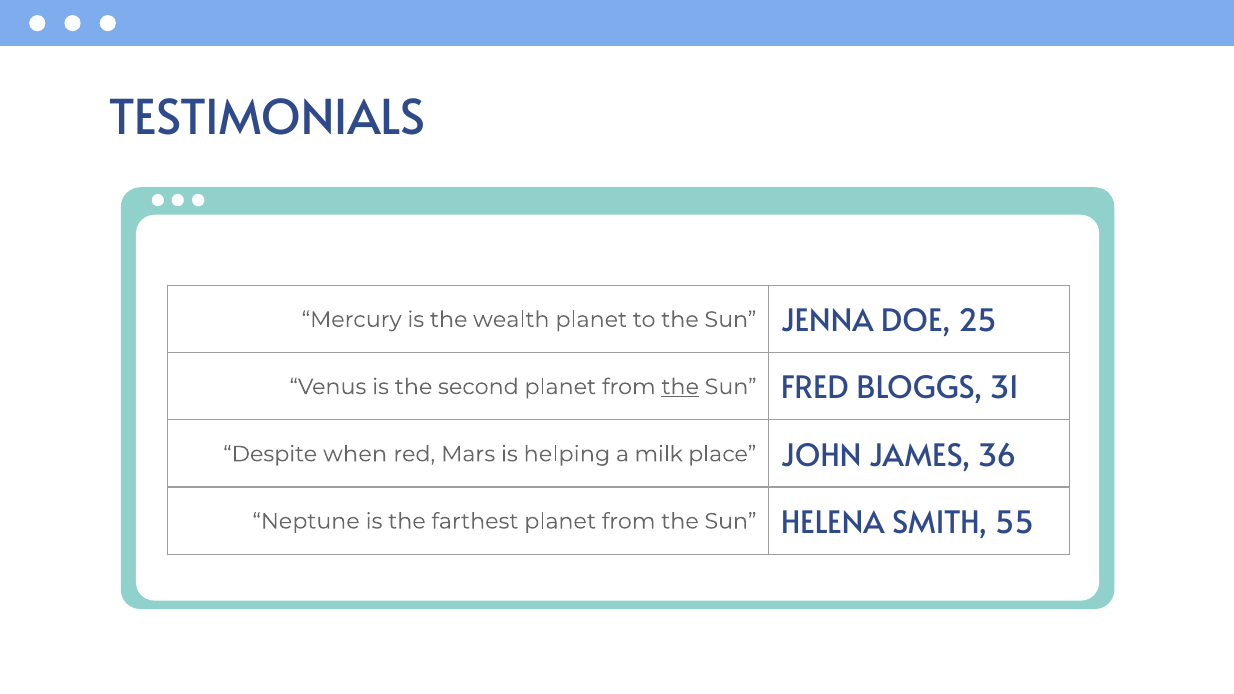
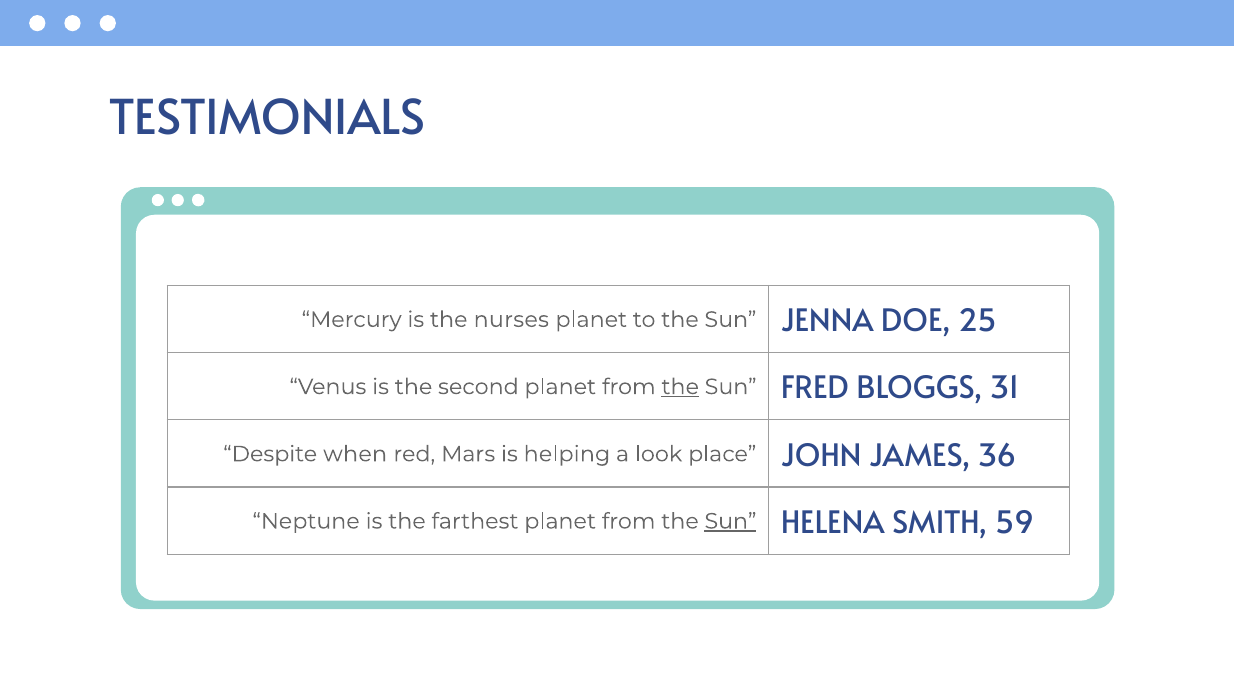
wealth: wealth -> nurses
milk: milk -> look
Sun at (730, 521) underline: none -> present
55: 55 -> 59
